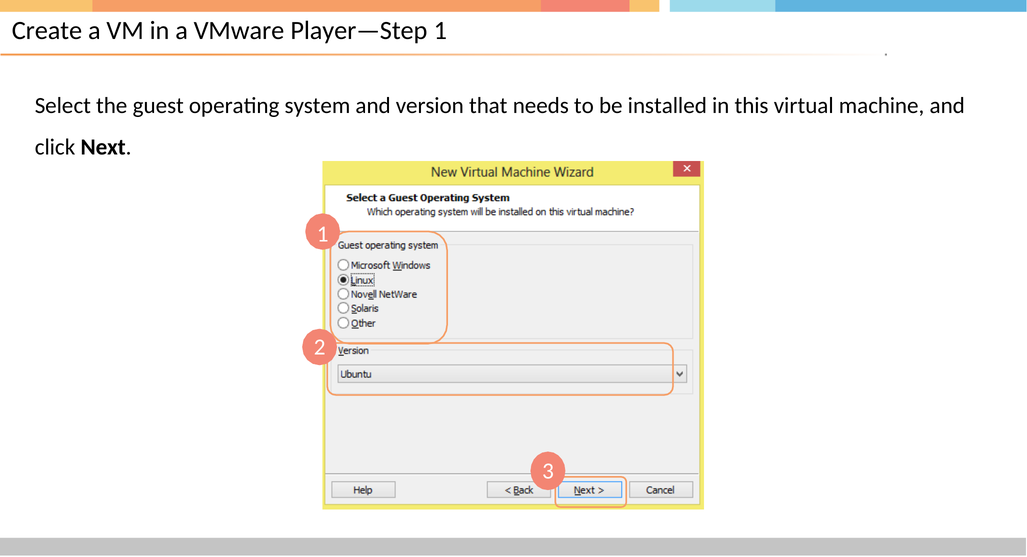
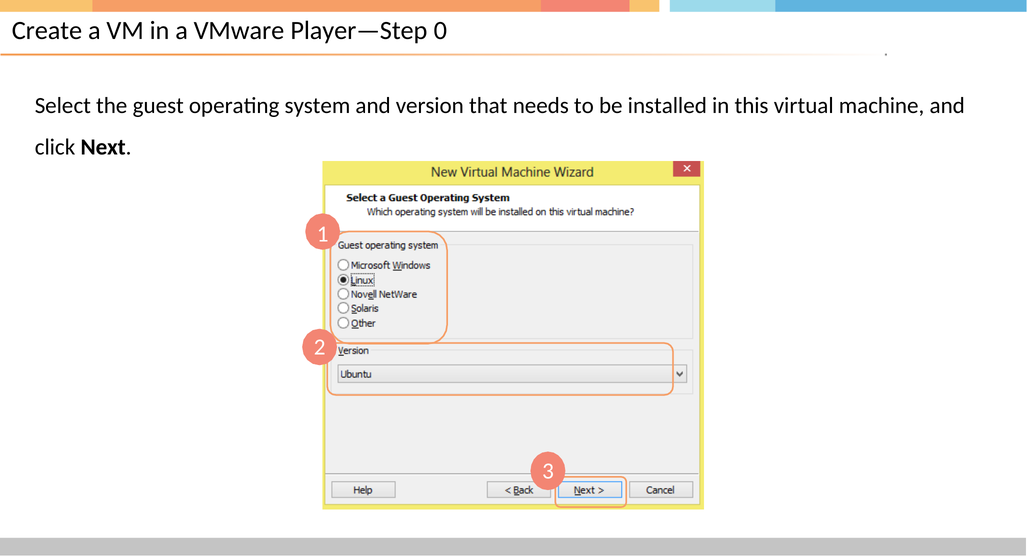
Player—Step 1: 1 -> 0
